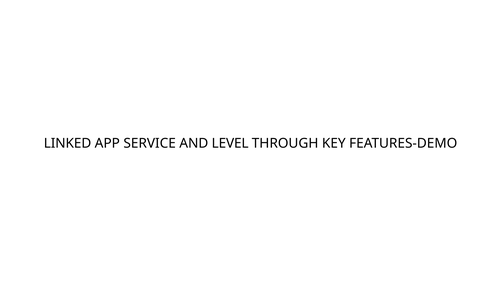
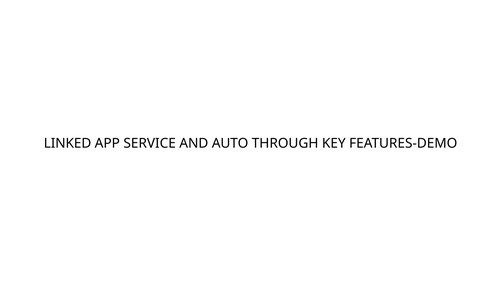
LEVEL: LEVEL -> AUTO
